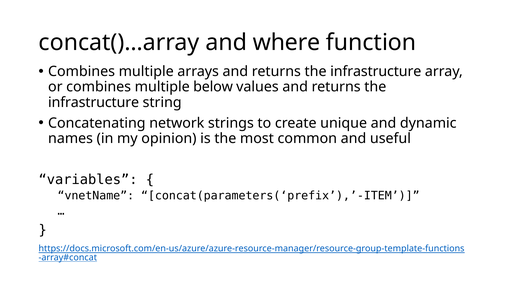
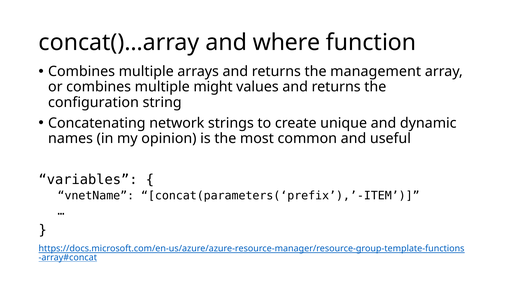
infrastructure at (376, 71): infrastructure -> management
below: below -> might
infrastructure at (94, 102): infrastructure -> configuration
